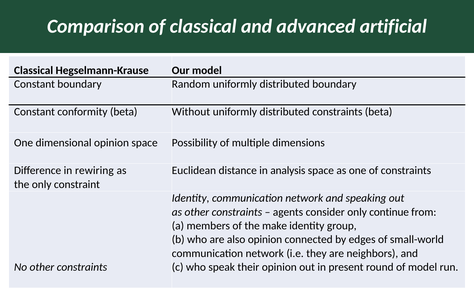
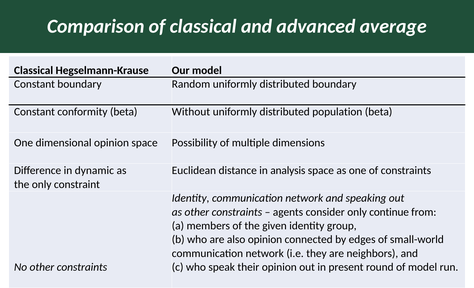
artificial: artificial -> average
distributed constraints: constraints -> population
rewiring: rewiring -> dynamic
make: make -> given
